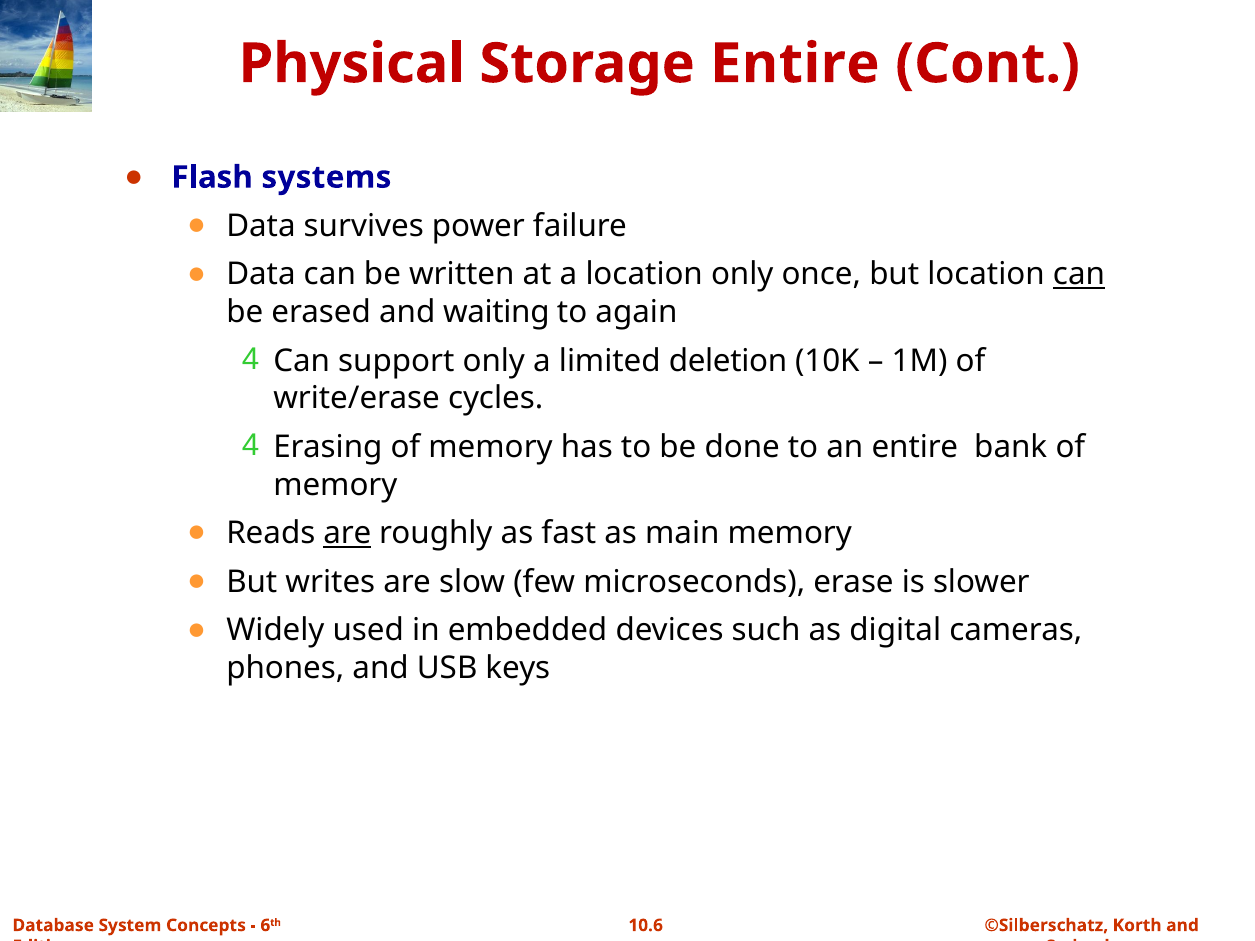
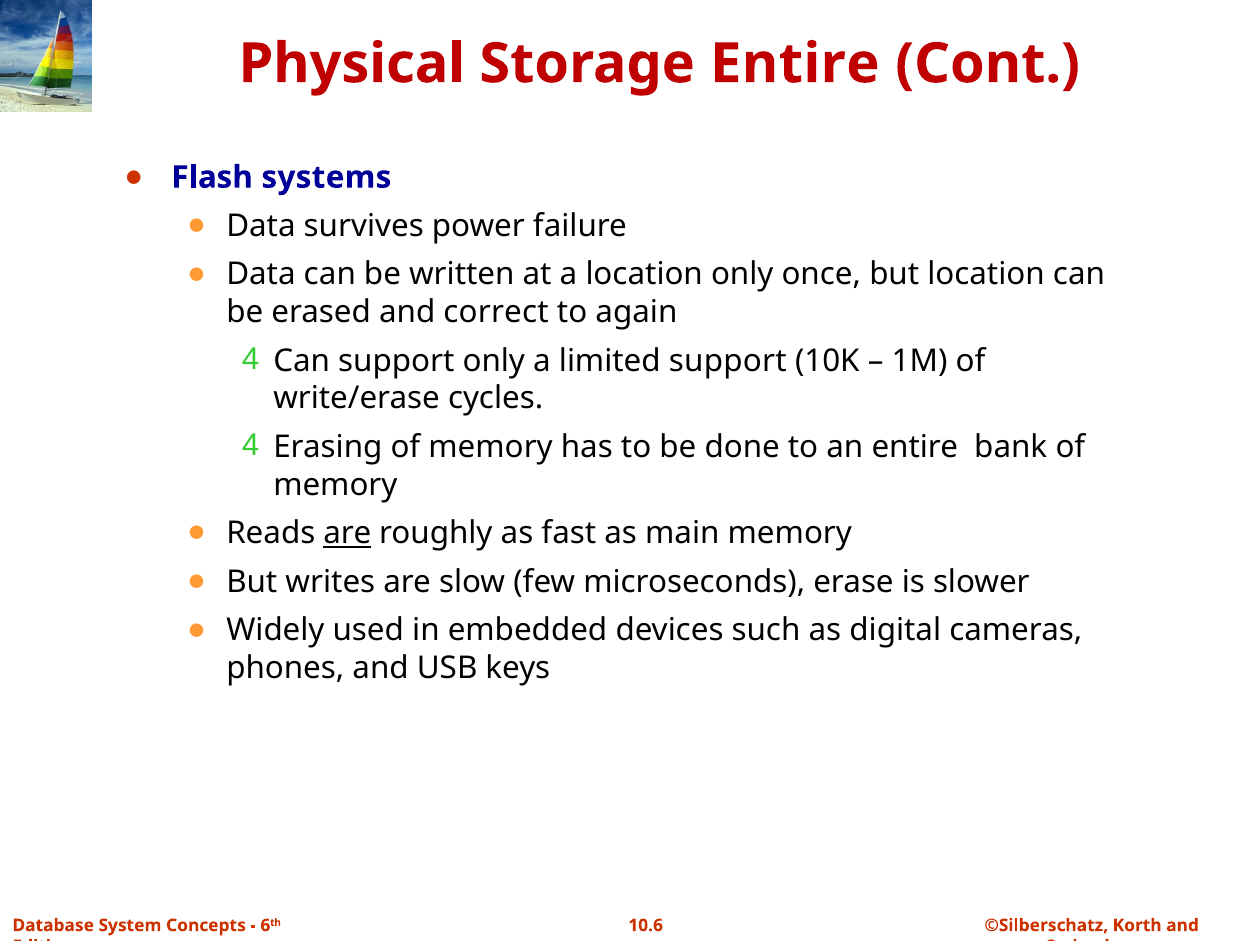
can at (1079, 275) underline: present -> none
waiting: waiting -> correct
limited deletion: deletion -> support
